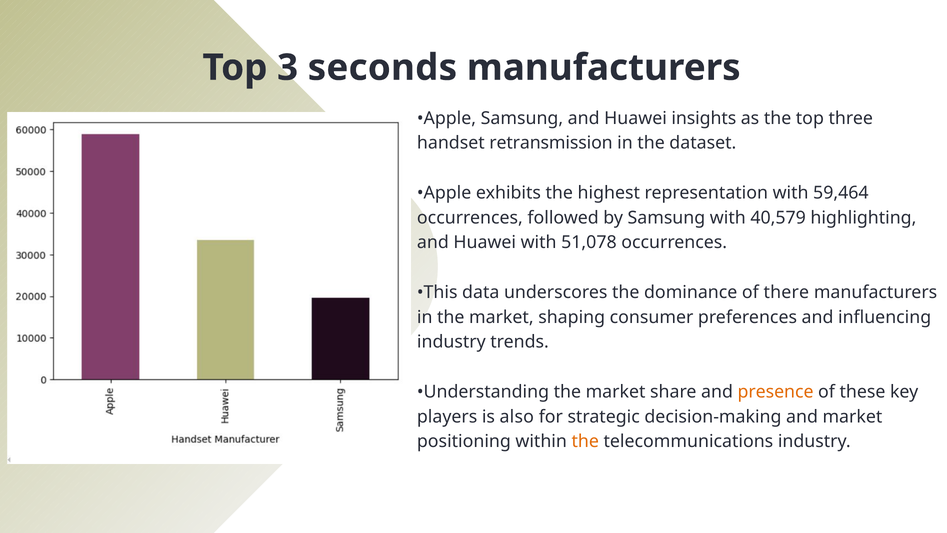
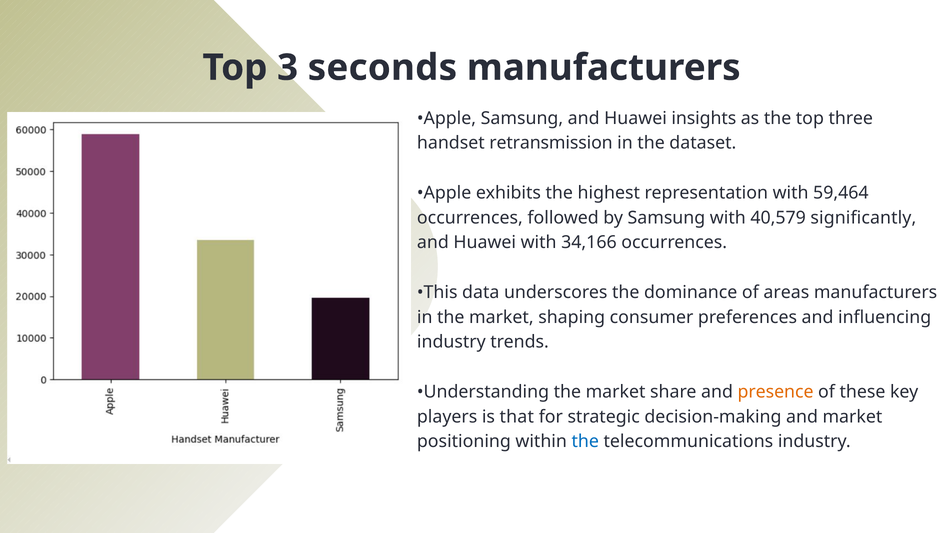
highlighting: highlighting -> significantly
51,078: 51,078 -> 34,166
there: there -> areas
also: also -> that
the at (585, 441) colour: orange -> blue
